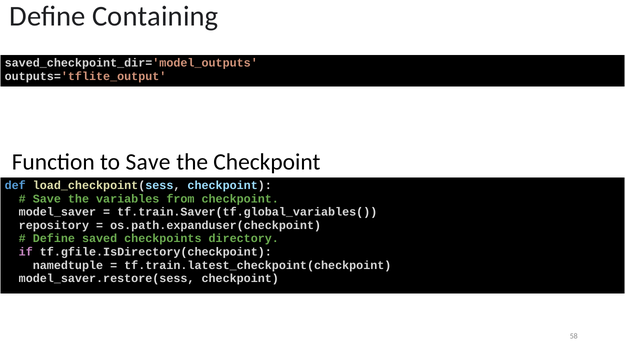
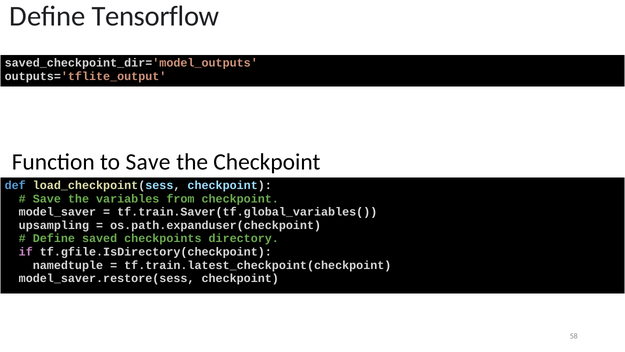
Containing: Containing -> Tensorflow
repository: repository -> upsampling
